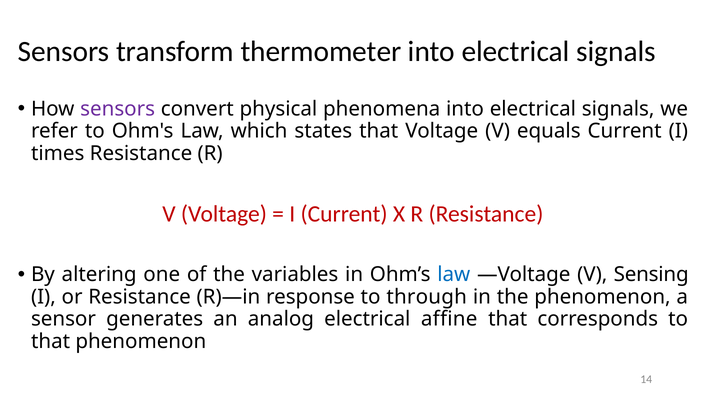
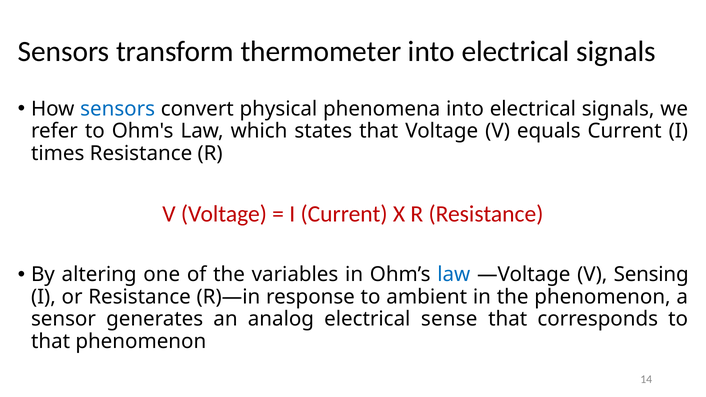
sensors at (118, 109) colour: purple -> blue
through: through -> ambient
affine: affine -> sense
